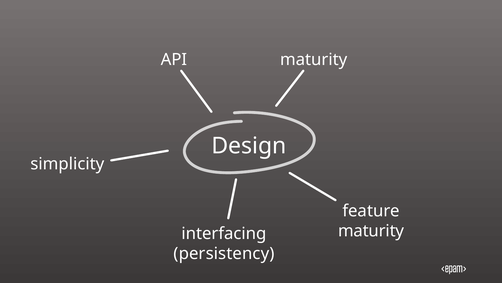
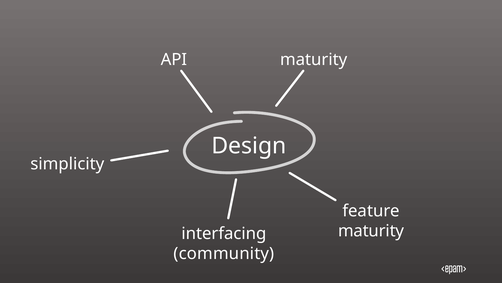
persistency: persistency -> community
